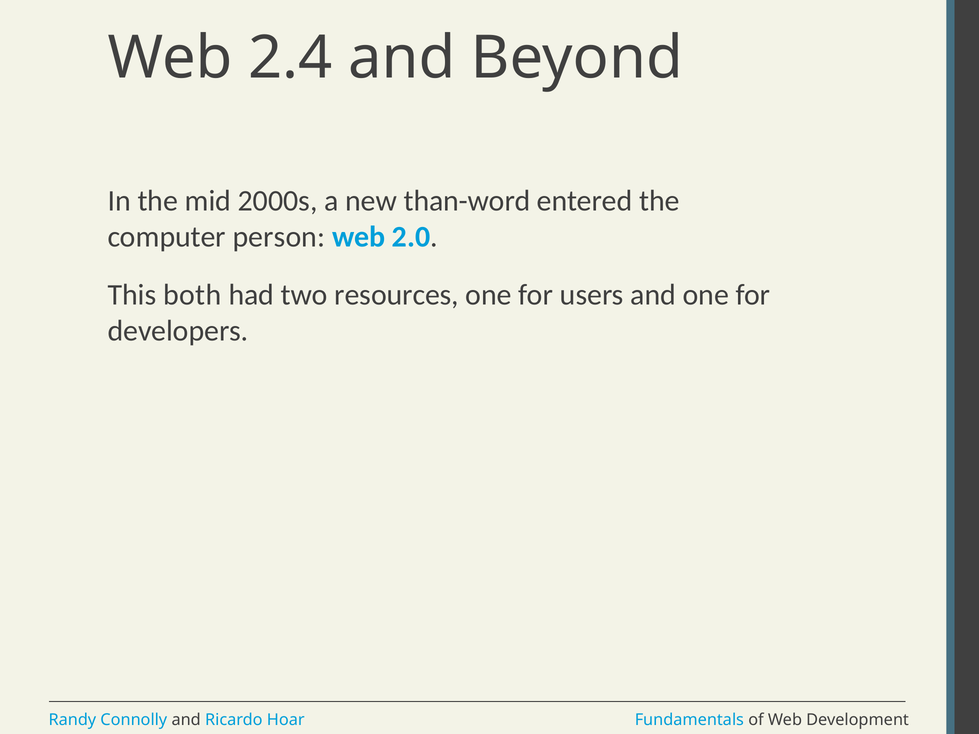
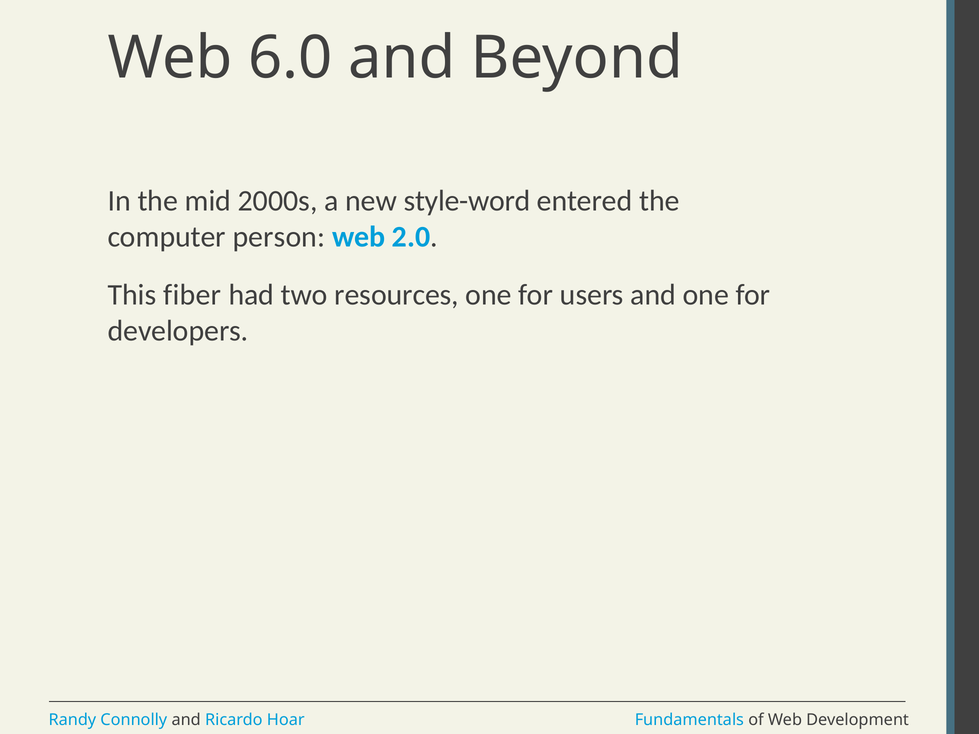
2.4: 2.4 -> 6.0
than-word: than-word -> style-word
both: both -> fiber
